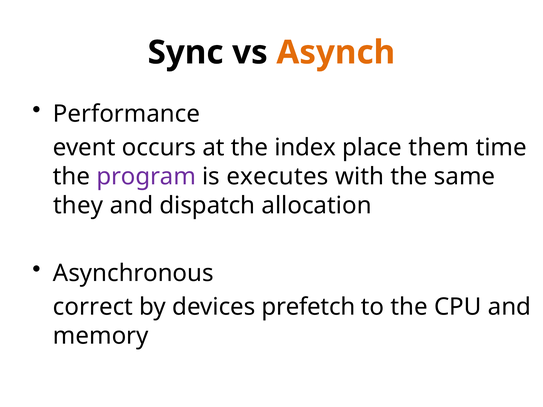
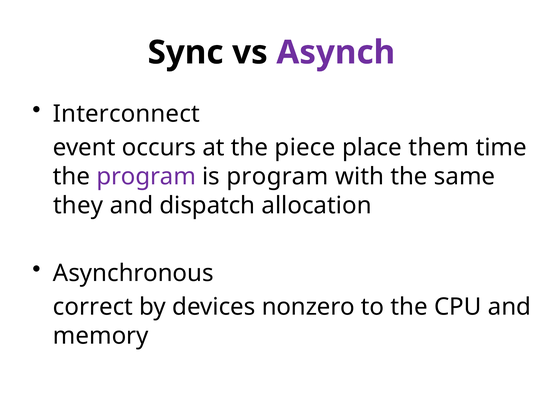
Asynch colour: orange -> purple
Performance: Performance -> Interconnect
index: index -> piece
is executes: executes -> program
prefetch: prefetch -> nonzero
